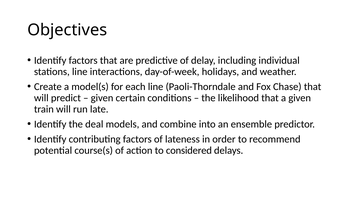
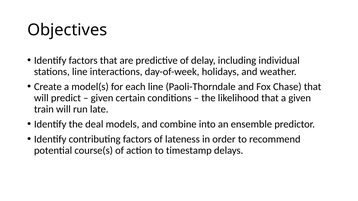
considered: considered -> timestamp
